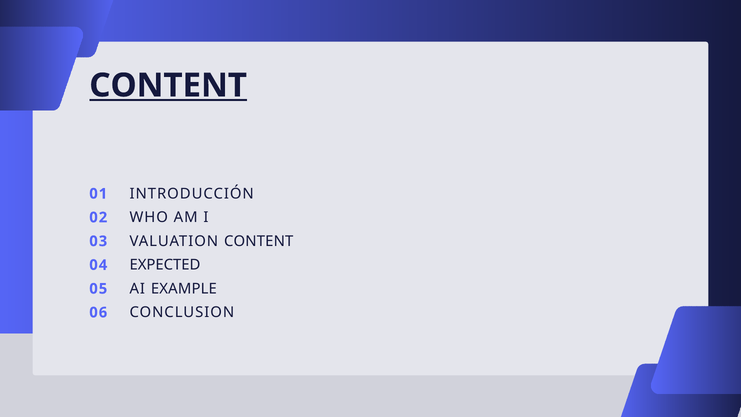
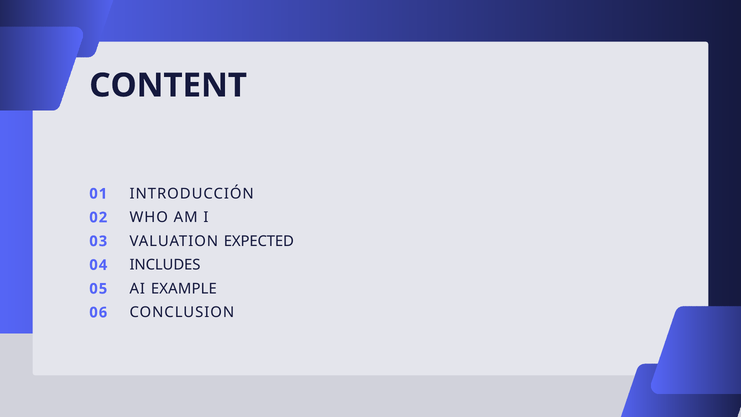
CONTENT at (168, 85) underline: present -> none
VALUATION CONTENT: CONTENT -> EXPECTED
EXPECTED: EXPECTED -> INCLUDES
